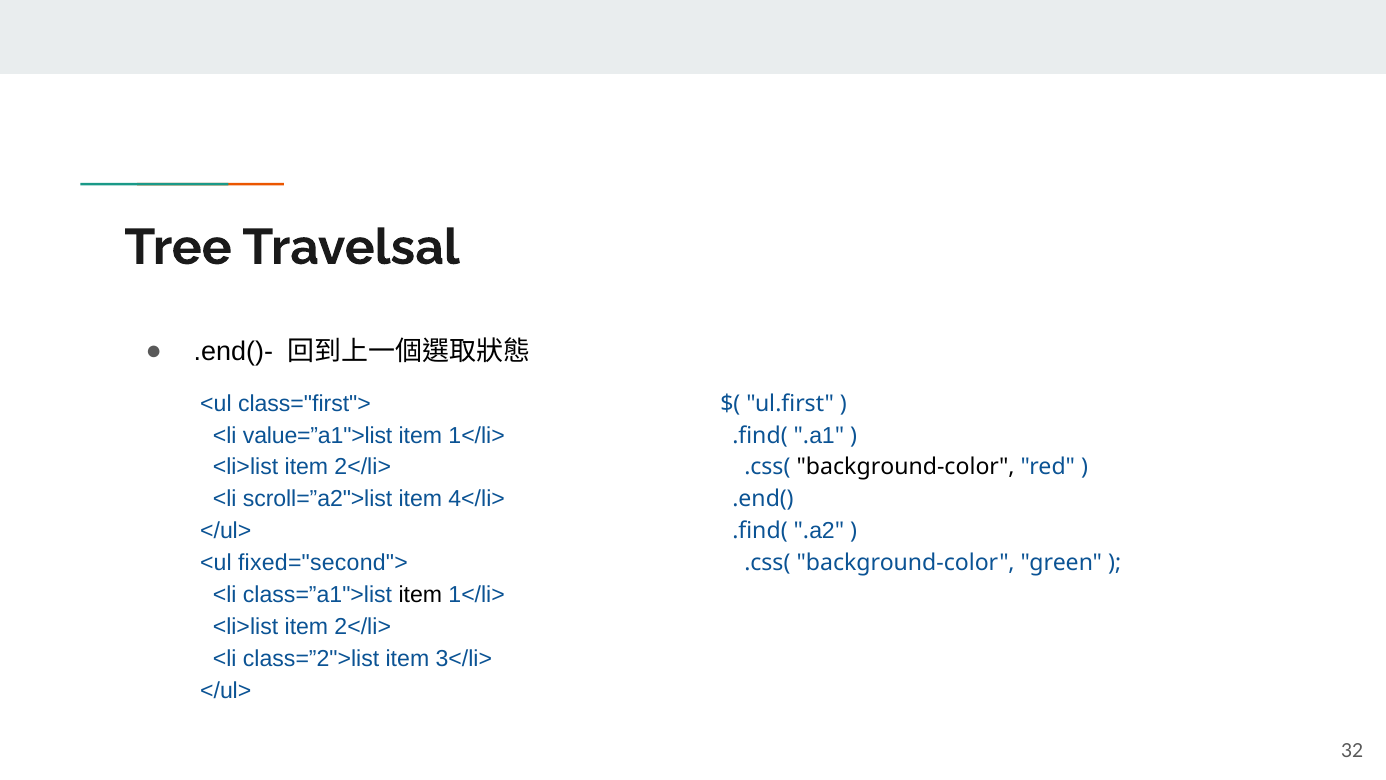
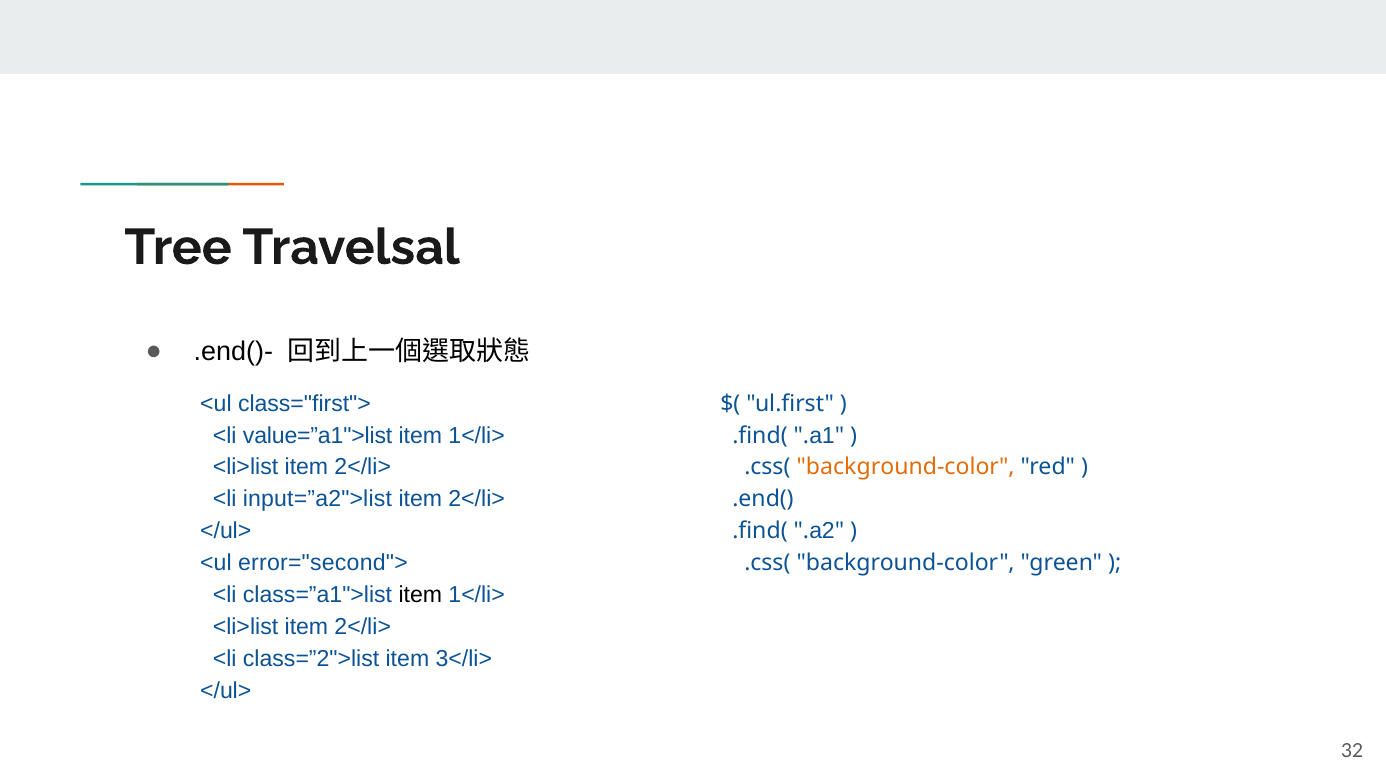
background-color at (906, 467) colour: black -> orange
scroll=”a2">list: scroll=”a2">list -> input=”a2">list
4</li> at (477, 499): 4</li> -> 2</li>
fixed="second">: fixed="second"> -> error="second">
